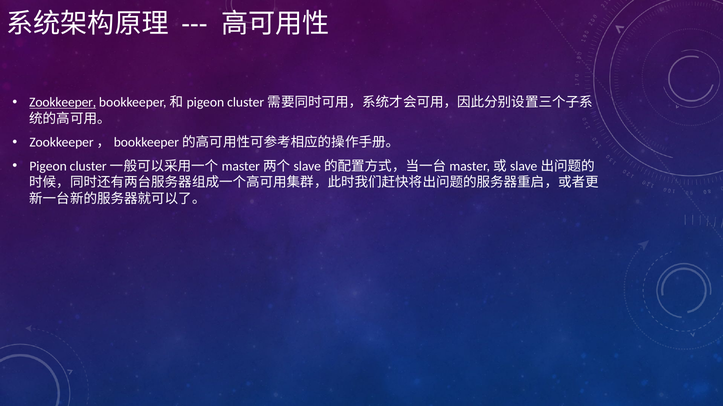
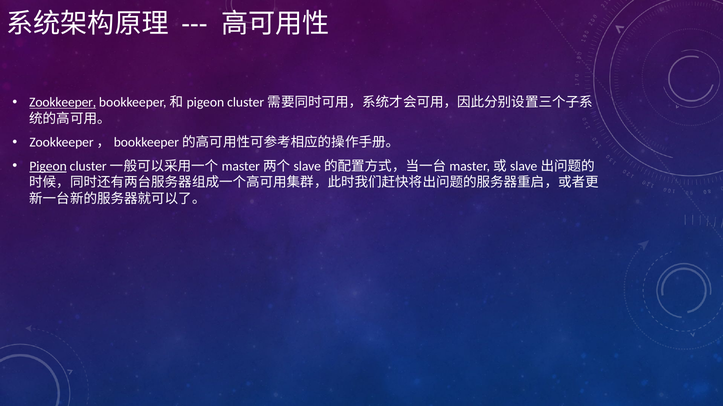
Pigeon underline: none -> present
